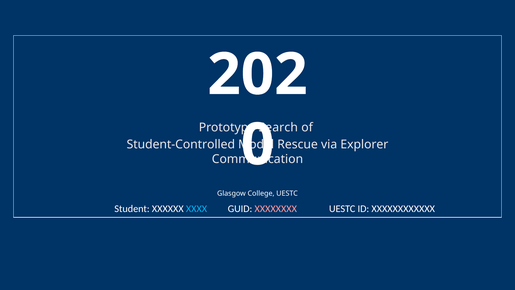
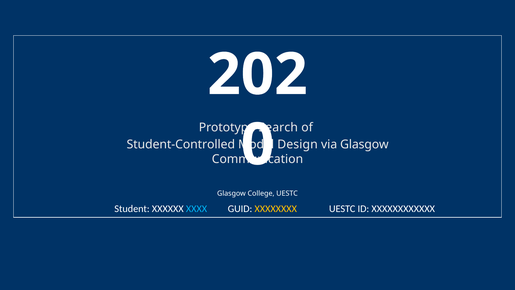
Rescue: Rescue -> Design
via Explorer: Explorer -> Glasgow
XXXXXXXX colour: pink -> yellow
